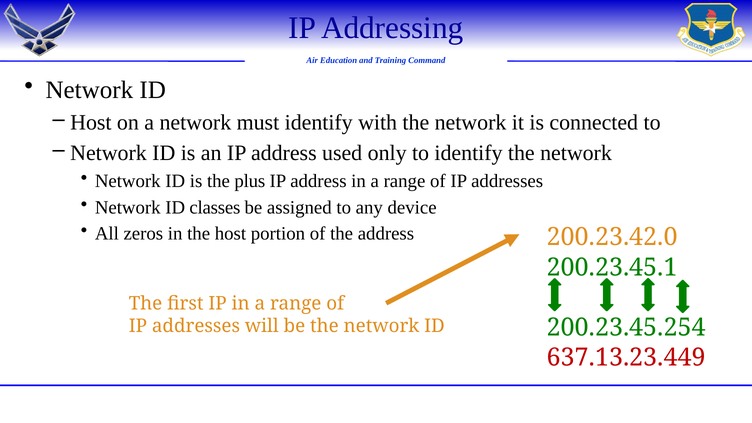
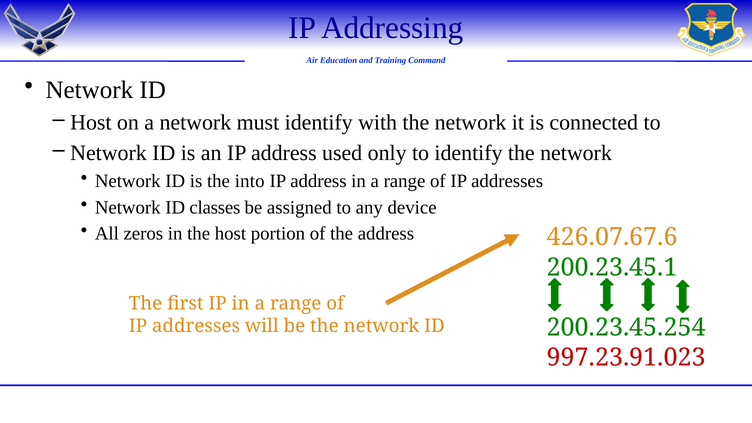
plus: plus -> into
200.23.42.0: 200.23.42.0 -> 426.07.67.6
637.13.23.449: 637.13.23.449 -> 997.23.91.023
